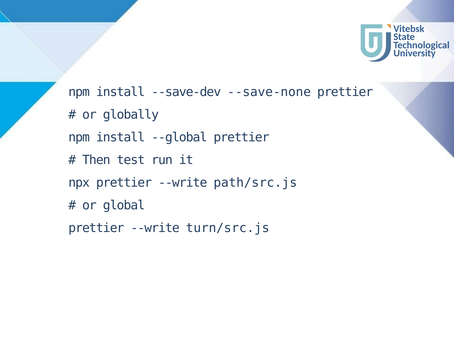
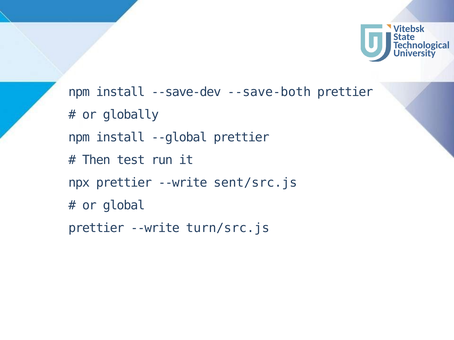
--save-none: --save-none -> --save-both
path/src.js: path/src.js -> sent/src.js
